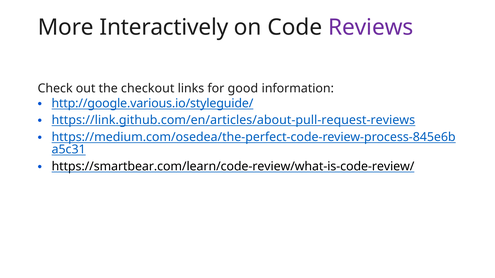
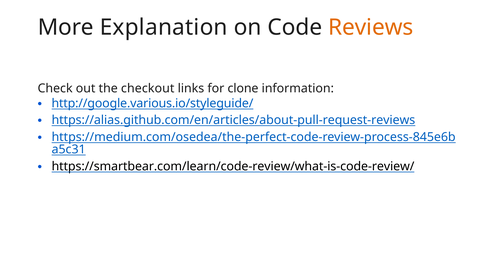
Interactively: Interactively -> Explanation
Reviews colour: purple -> orange
good: good -> clone
https://link.github.com/en/articles/about-pull-request-reviews: https://link.github.com/en/articles/about-pull-request-reviews -> https://alias.github.com/en/articles/about-pull-request-reviews
